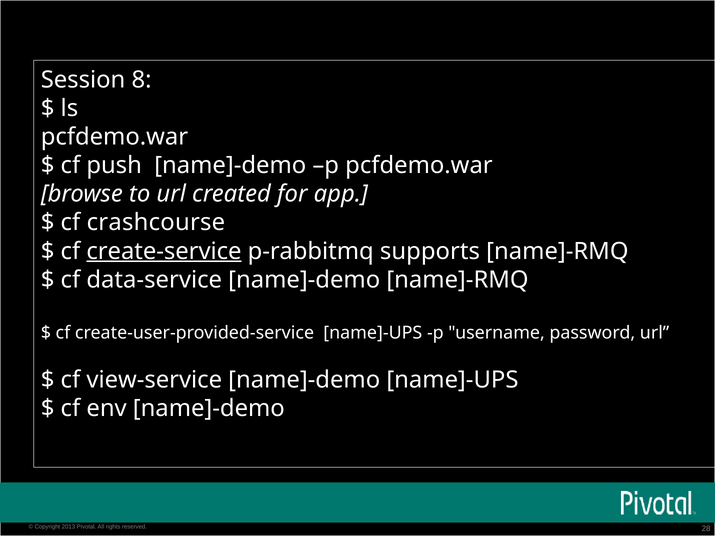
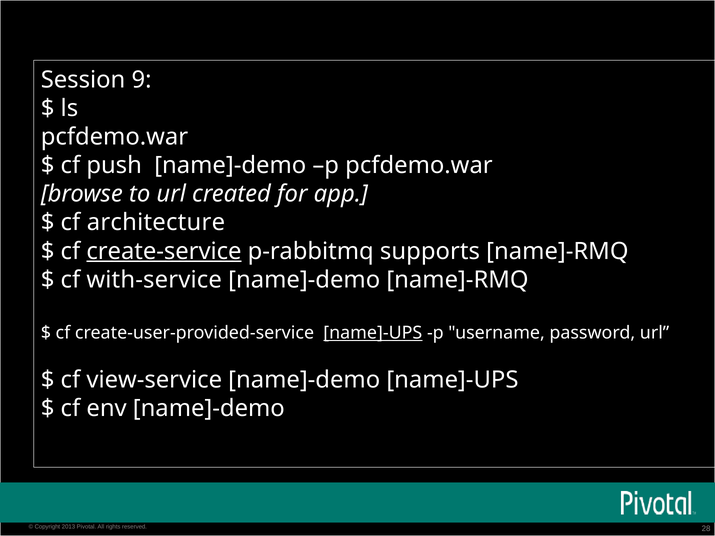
8: 8 -> 9
crashcourse: crashcourse -> architecture
data-service: data-service -> with-service
name]-UPS at (373, 333) underline: none -> present
